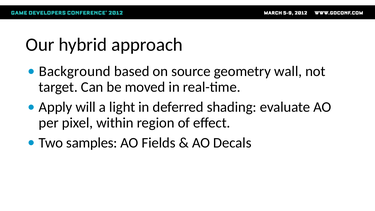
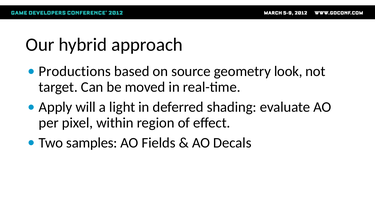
Background: Background -> Productions
wall: wall -> look
